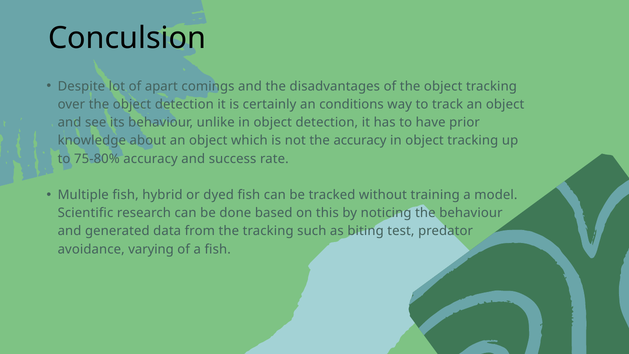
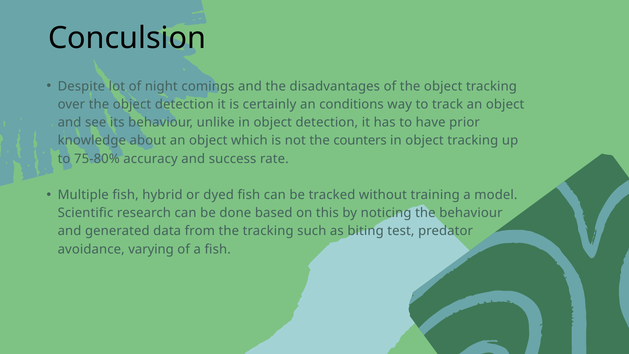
apart: apart -> night
the accuracy: accuracy -> counters
